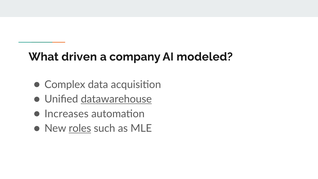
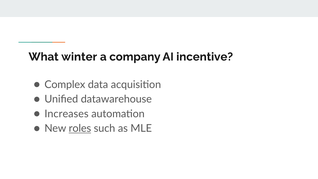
driven: driven -> winter
modeled: modeled -> incentive
datawarehouse underline: present -> none
